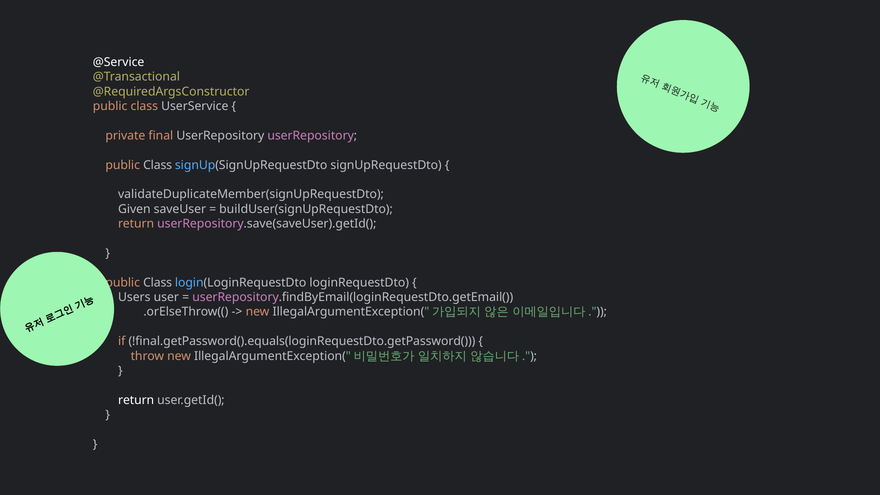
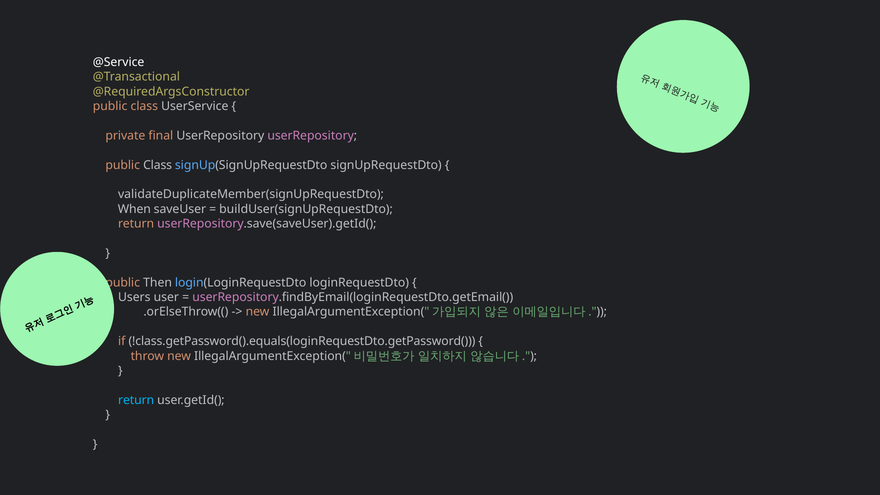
Given: Given -> When
Class at (158, 283): Class -> Then
!final.getPassword().equals(loginRequestDto.getPassword(: !final.getPassword().equals(loginRequestDto.getPassword( -> !class.getPassword().equals(loginRequestDto.getPassword(
return at (136, 400) colour: white -> light blue
